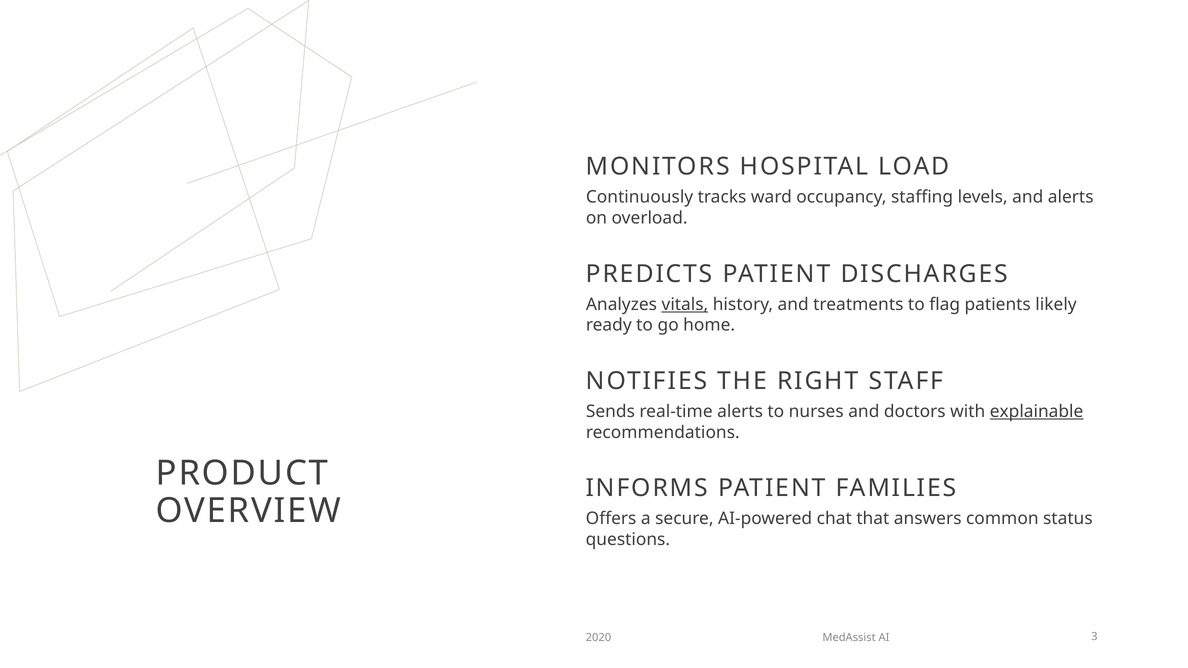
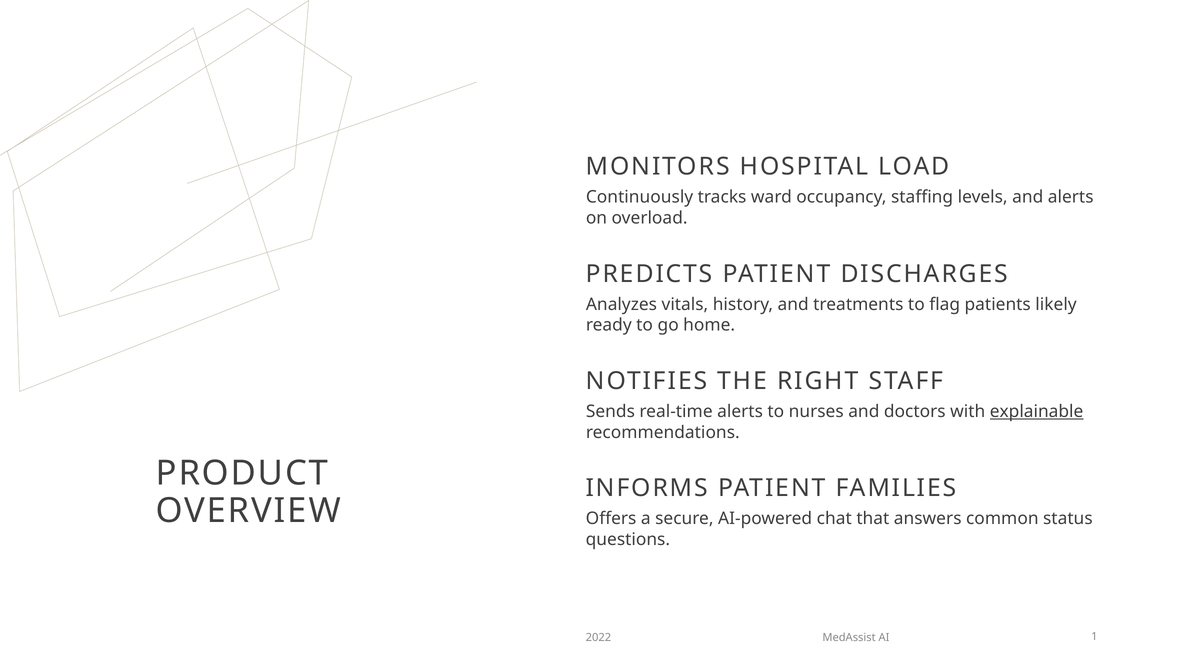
vitals underline: present -> none
2020: 2020 -> 2022
3: 3 -> 1
